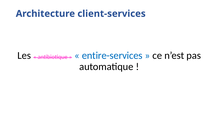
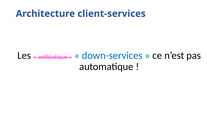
entire-services: entire-services -> down-services
